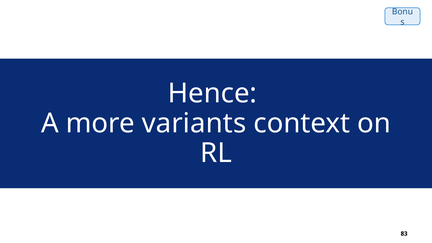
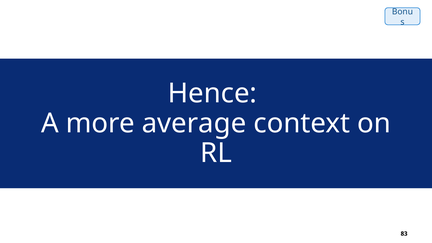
variants: variants -> average
